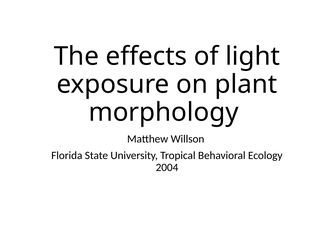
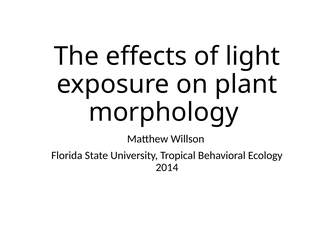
2004: 2004 -> 2014
